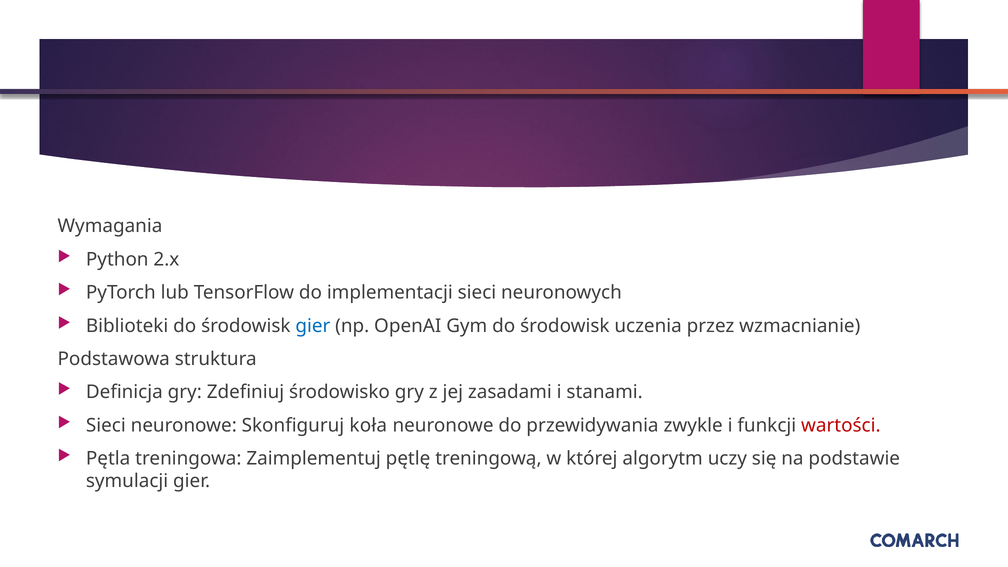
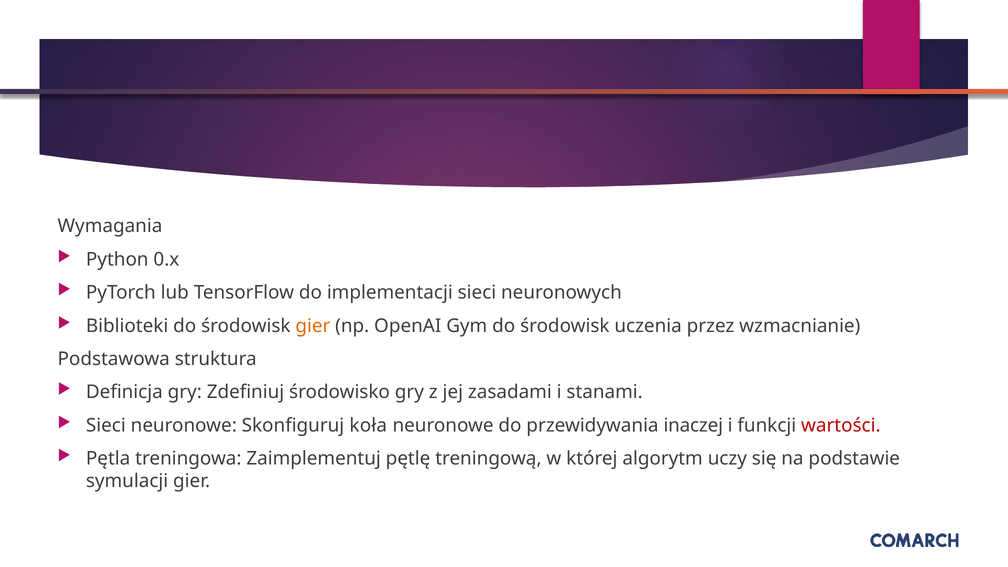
2.x: 2.x -> 0.x
gier at (313, 326) colour: blue -> orange
zwykle: zwykle -> inaczej
